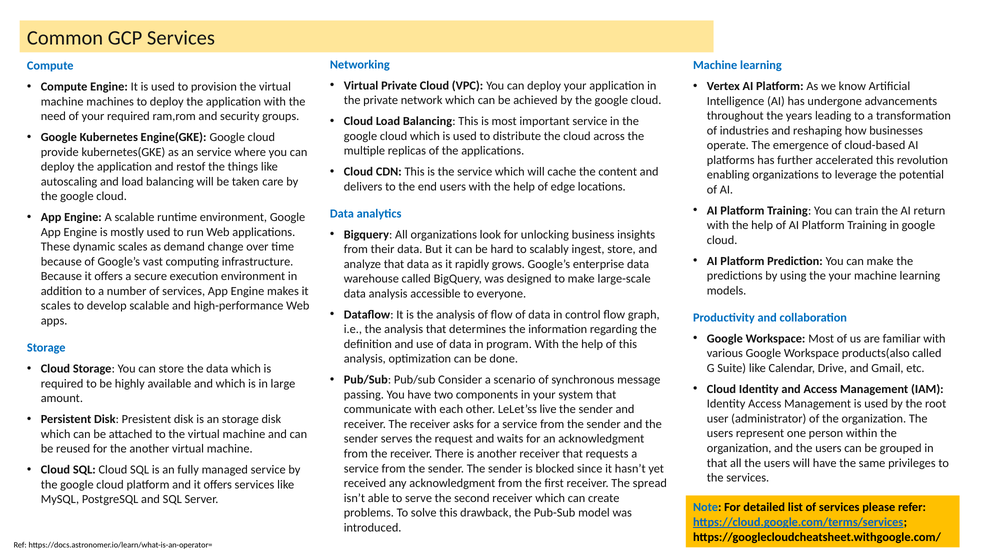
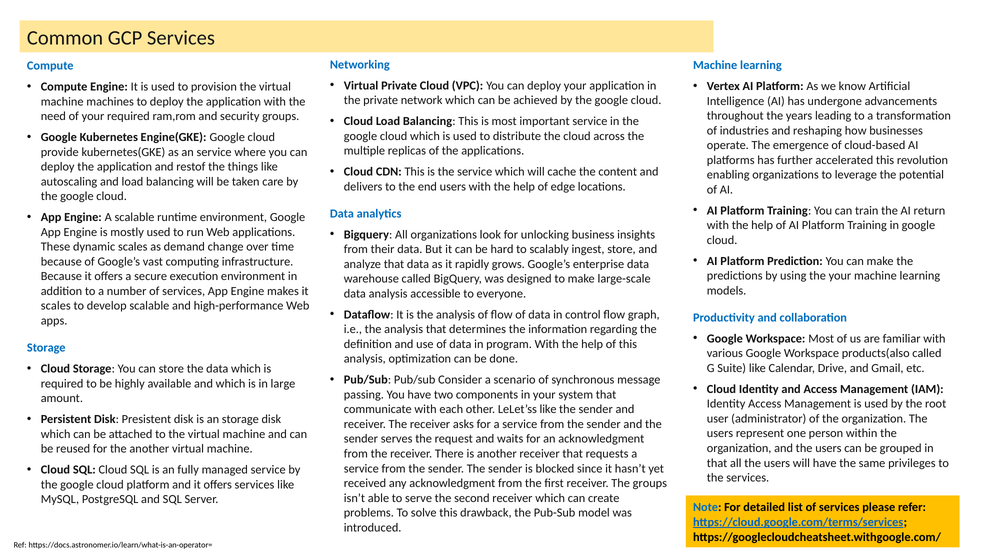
LeLet’ss live: live -> like
The spread: spread -> groups
